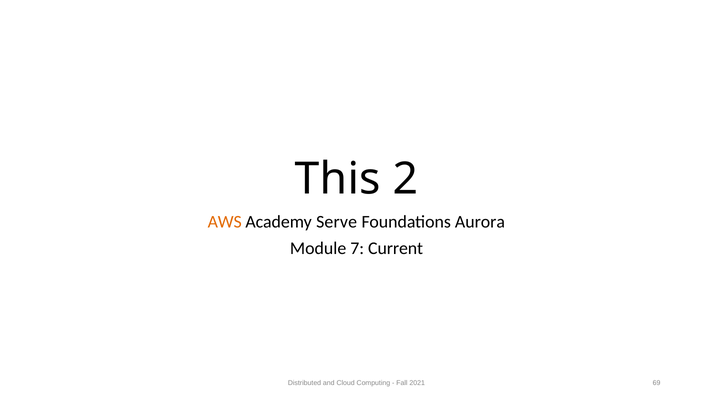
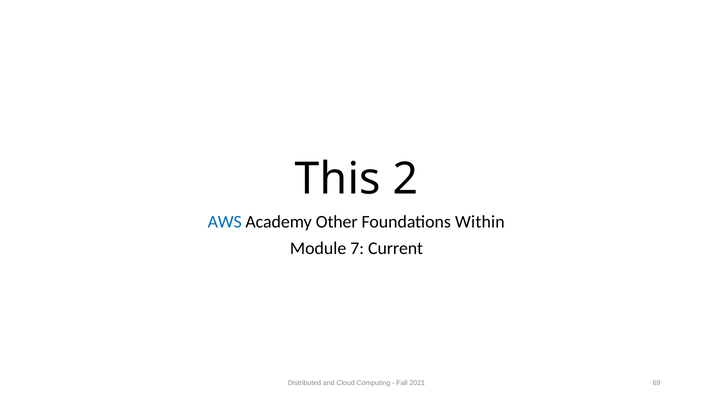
AWS colour: orange -> blue
Serve: Serve -> Other
Aurora: Aurora -> Within
